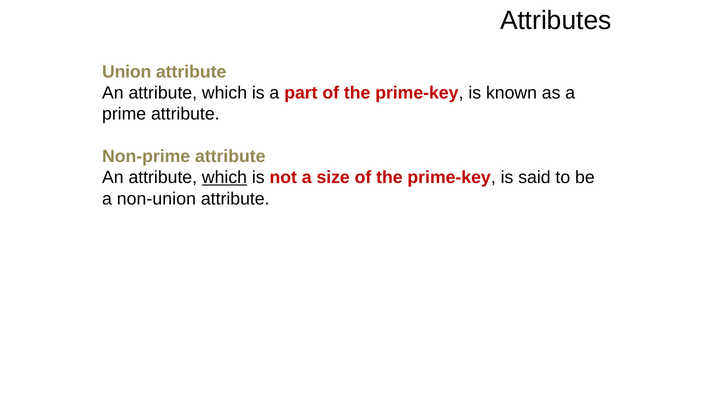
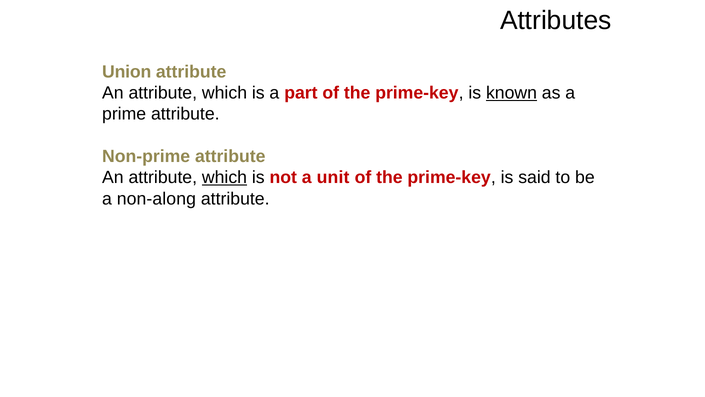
known underline: none -> present
size: size -> unit
non-union: non-union -> non-along
